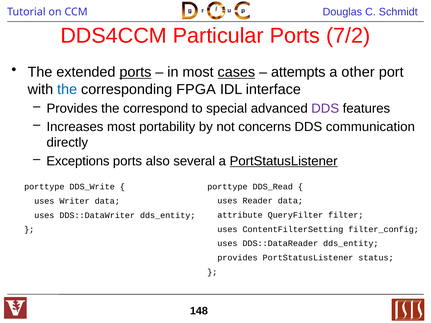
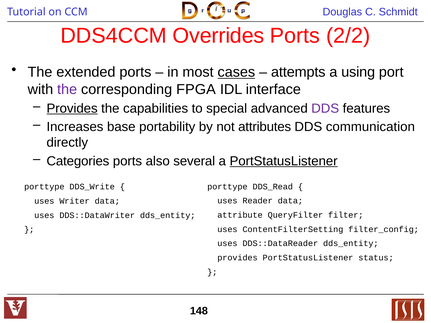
Particular: Particular -> Overrides
7/2: 7/2 -> 2/2
ports at (135, 72) underline: present -> none
other: other -> using
the at (67, 89) colour: blue -> purple
Provides at (72, 108) underline: none -> present
correspond: correspond -> capabilities
Increases most: most -> base
concerns: concerns -> attributes
Exceptions: Exceptions -> Categories
